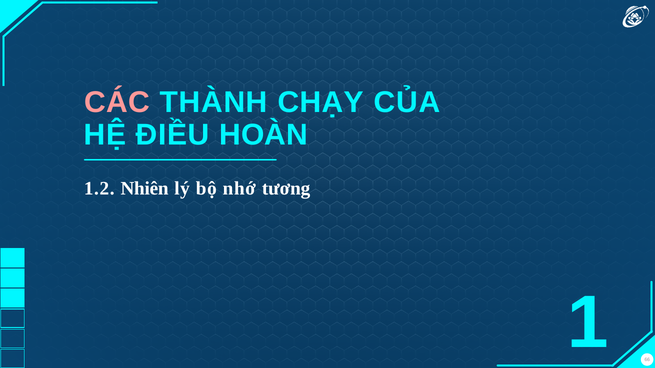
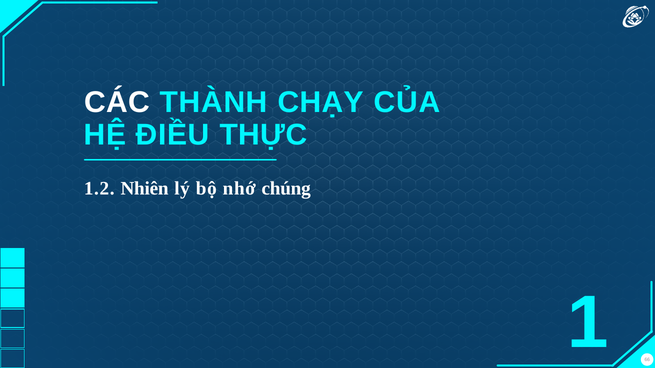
CÁC colour: pink -> white
HOÀN: HOÀN -> THỰC
tương: tương -> chúng
